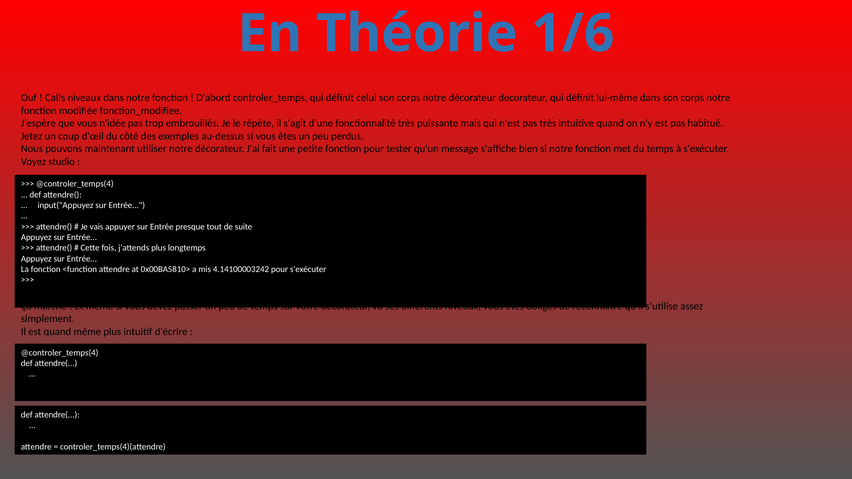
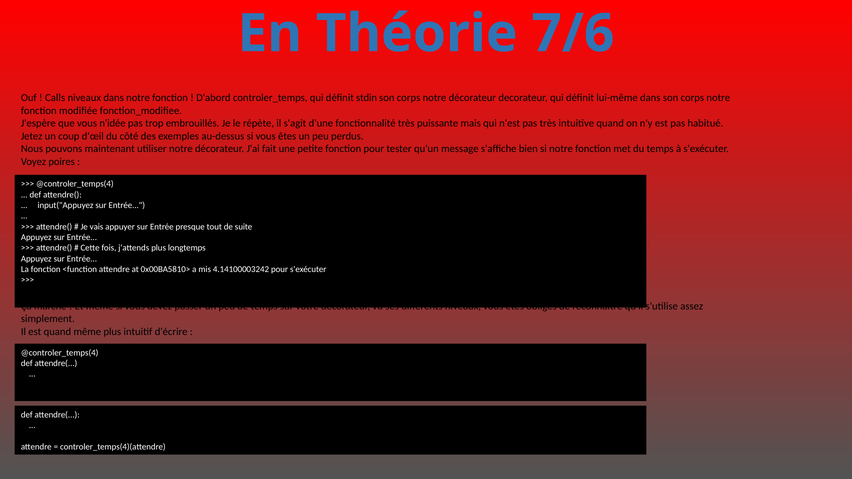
1/6: 1/6 -> 7/6
celui: celui -> stdin
studio: studio -> poires
